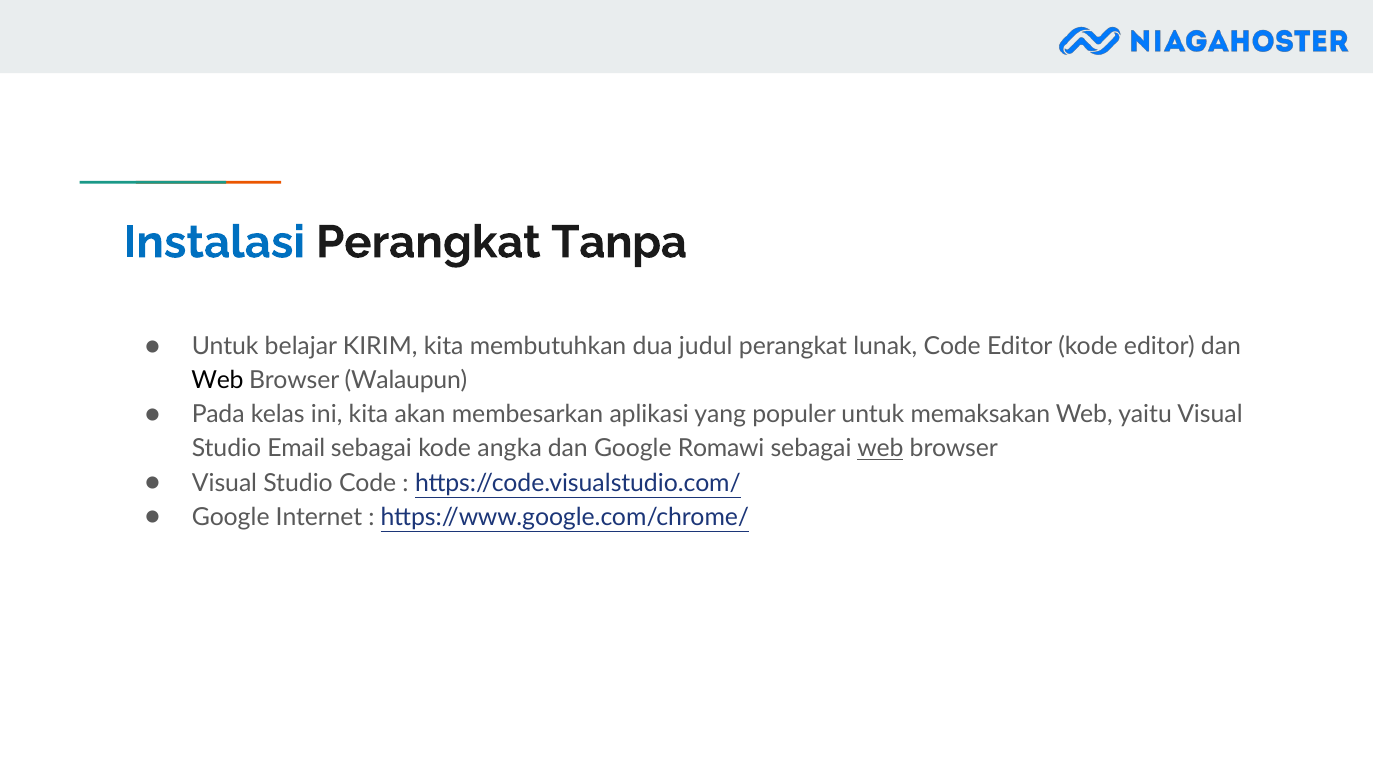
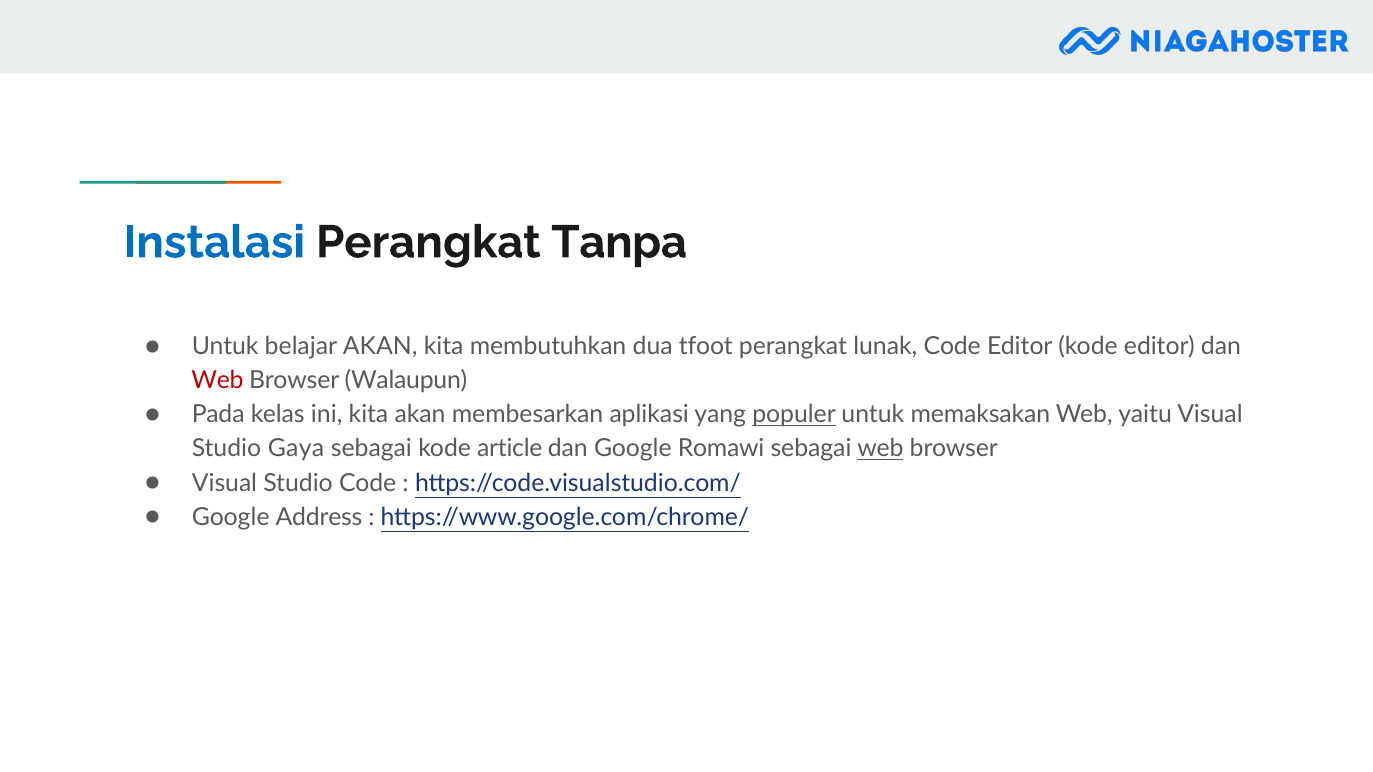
belajar KIRIM: KIRIM -> AKAN
judul: judul -> tfoot
Web at (218, 381) colour: black -> red
populer underline: none -> present
Email: Email -> Gaya
angka: angka -> article
Internet: Internet -> Address
